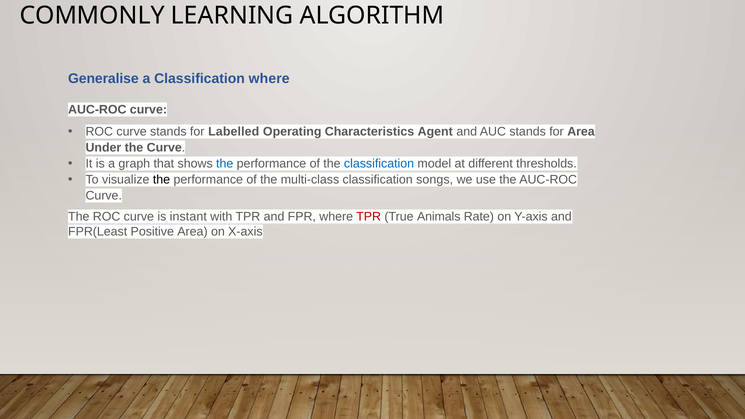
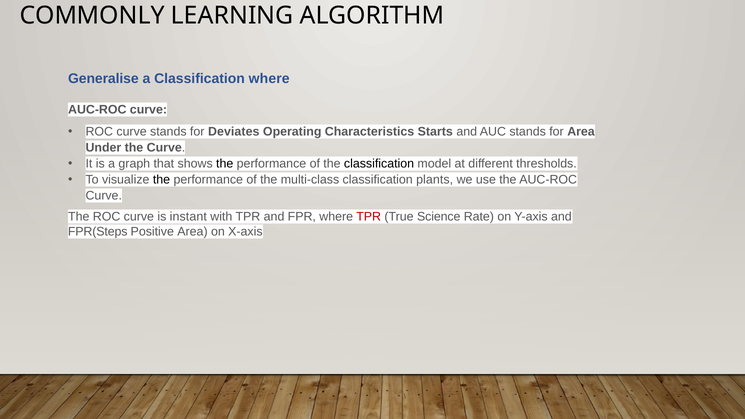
Labelled: Labelled -> Deviates
Agent: Agent -> Starts
the at (225, 164) colour: blue -> black
classification at (379, 164) colour: blue -> black
songs: songs -> plants
Animals: Animals -> Science
FPR(Least: FPR(Least -> FPR(Steps
